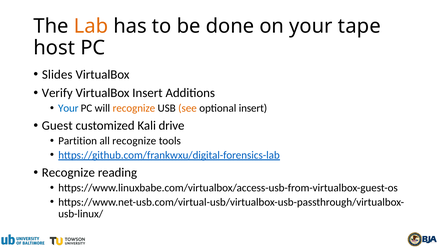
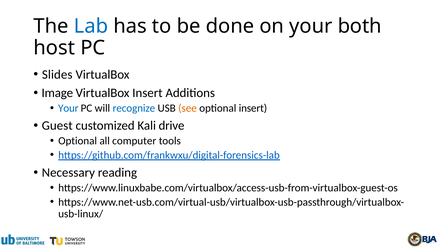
Lab colour: orange -> blue
tape: tape -> both
Verify: Verify -> Image
recognize at (134, 108) colour: orange -> blue
Partition at (78, 141): Partition -> Optional
all recognize: recognize -> computer
Recognize at (68, 172): Recognize -> Necessary
